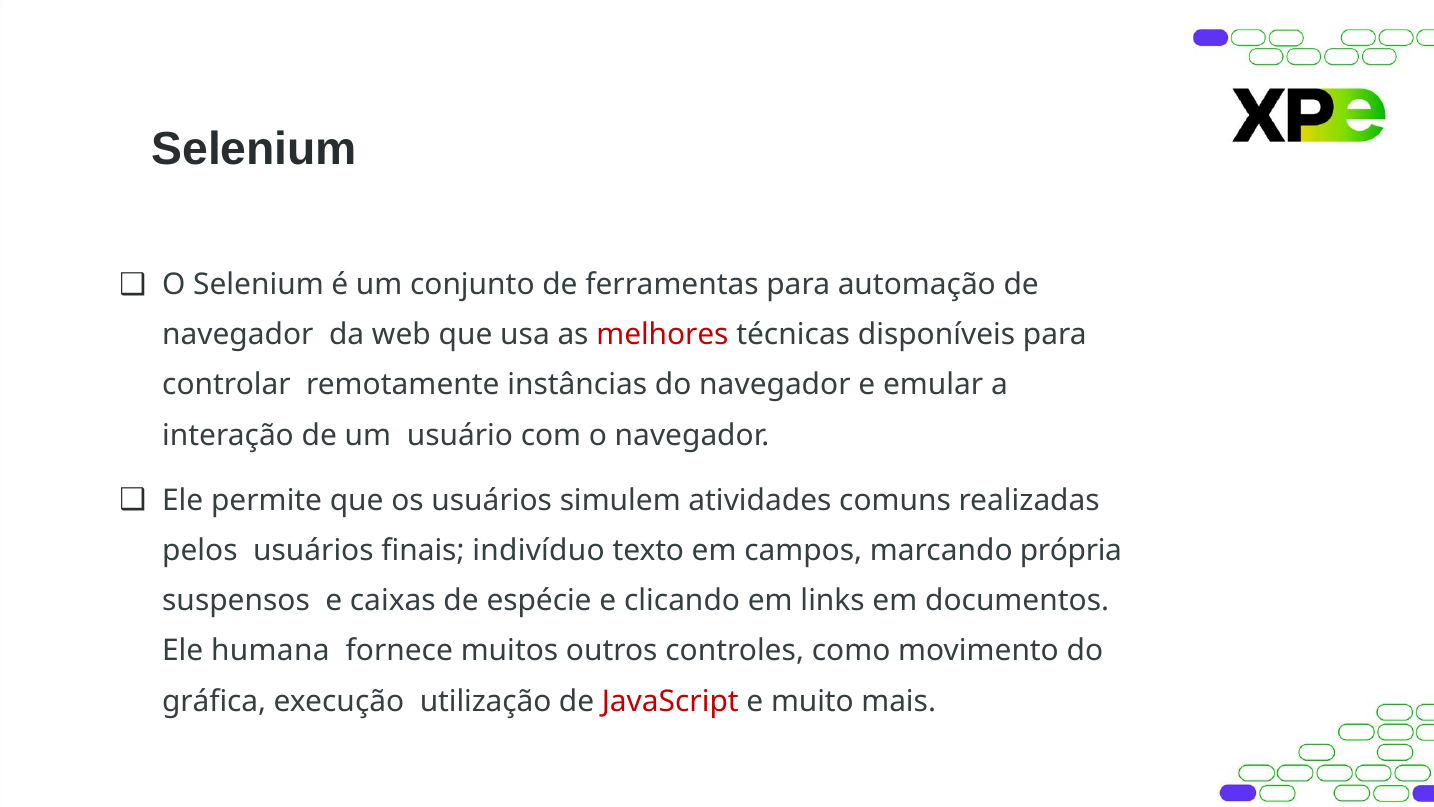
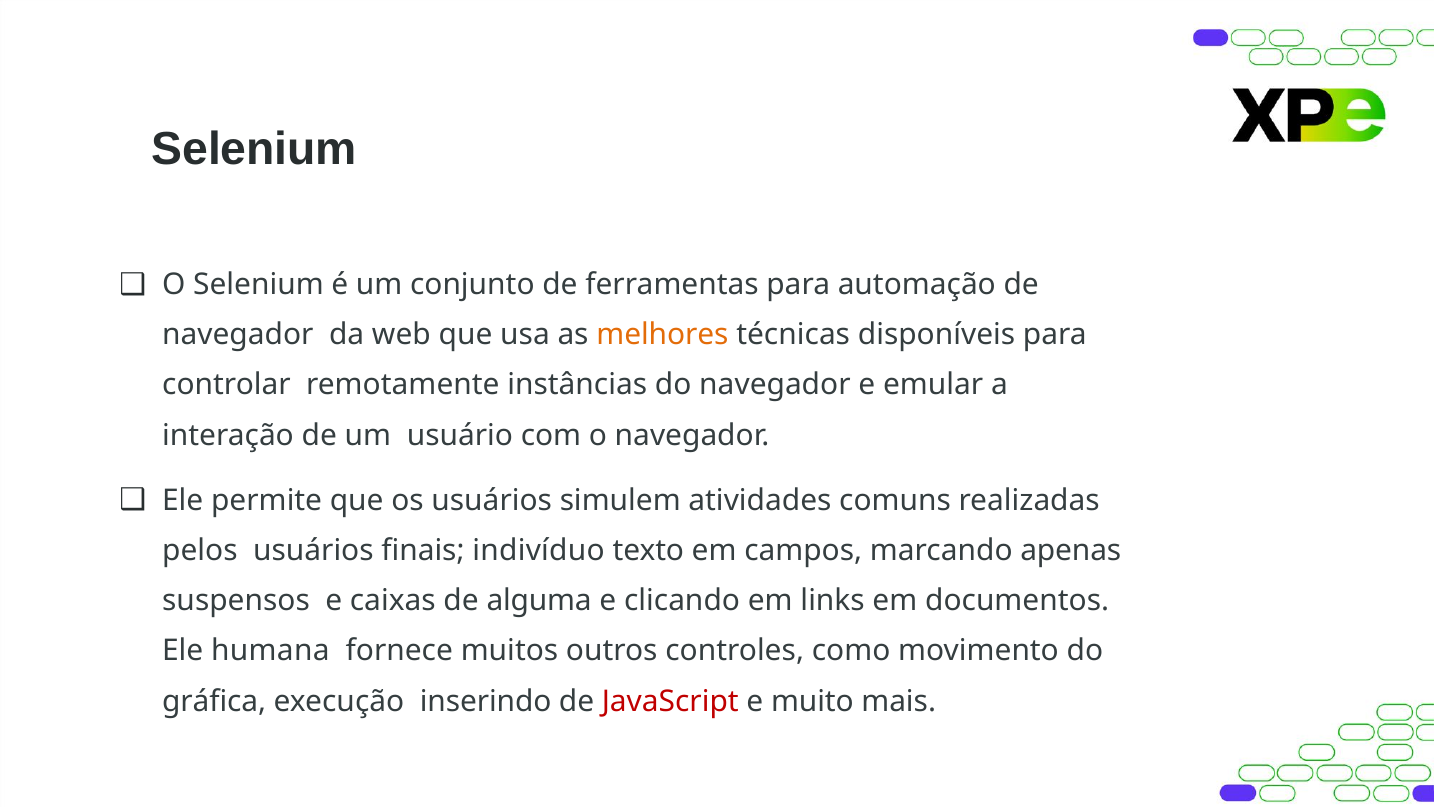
melhores colour: red -> orange
própria: própria -> apenas
espécie: espécie -> alguma
utilização: utilização -> inserindo
